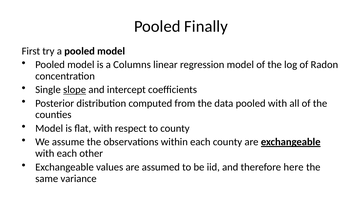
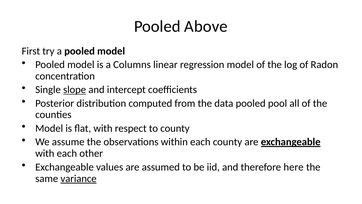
Finally: Finally -> Above
pooled with: with -> pool
variance underline: none -> present
